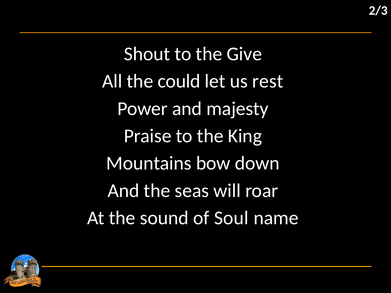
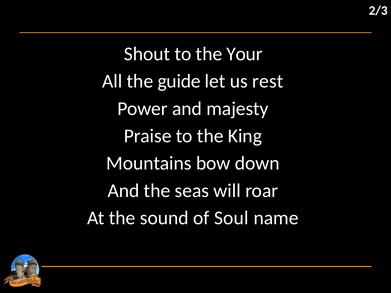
Give: Give -> Your
could: could -> guide
